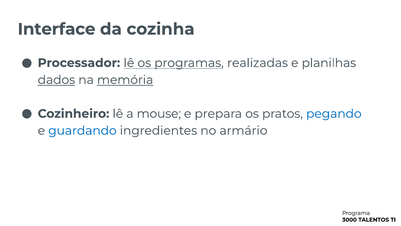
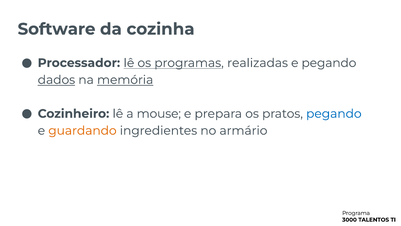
Interface: Interface -> Software
e planilhas: planilhas -> pegando
guardando colour: blue -> orange
